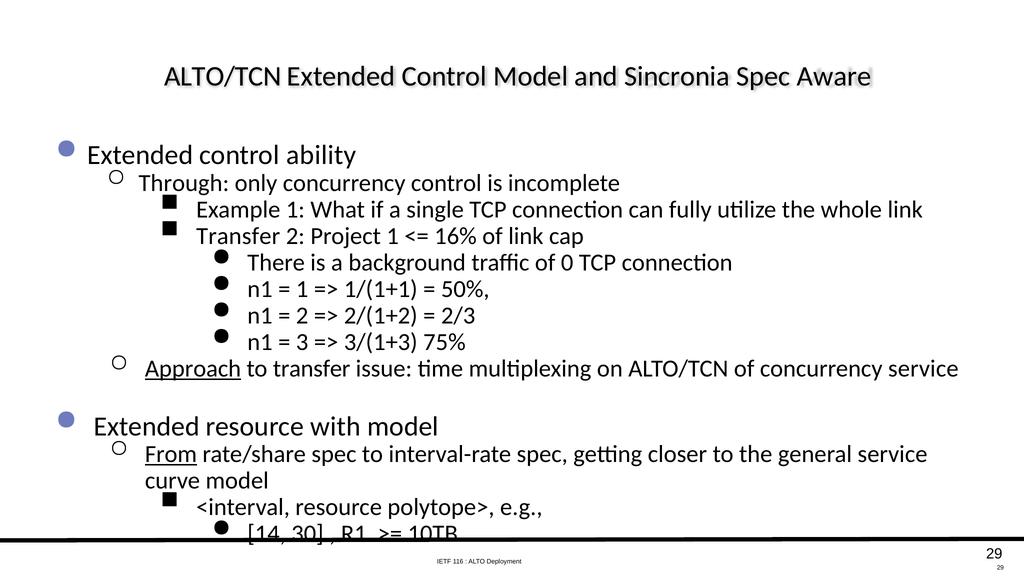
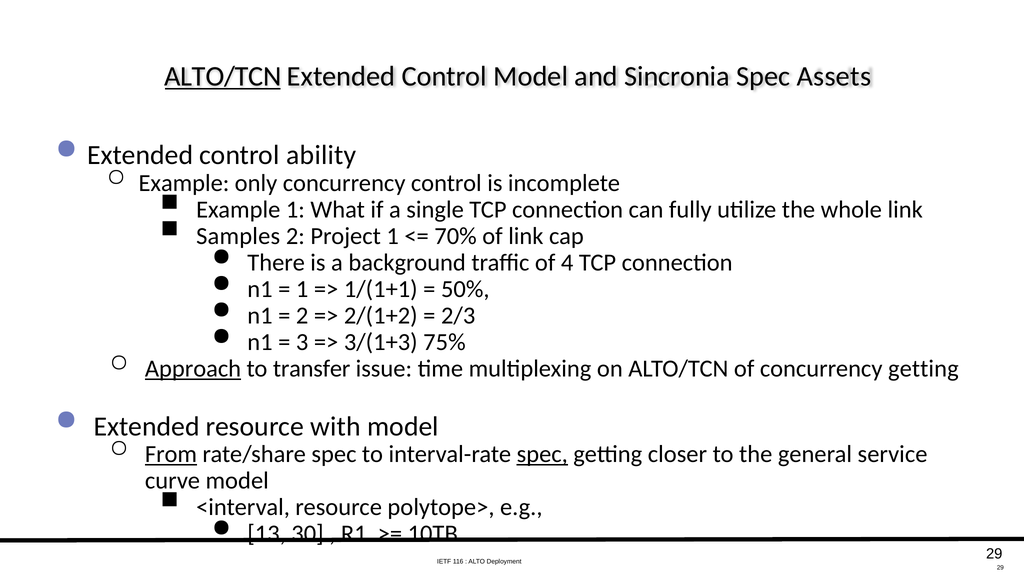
ALTO/TCN at (223, 77) underline: none -> present
Aware: Aware -> Assets
Through at (184, 183): Through -> Example
Transfer at (238, 236): Transfer -> Samples
16%: 16% -> 70%
0: 0 -> 4
concurrency service: service -> getting
spec at (542, 454) underline: none -> present
14: 14 -> 13
